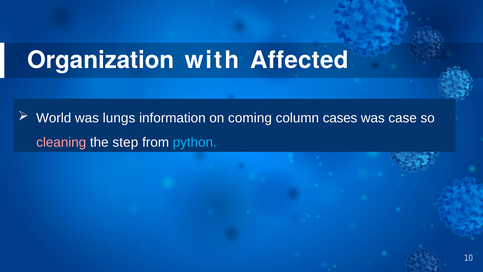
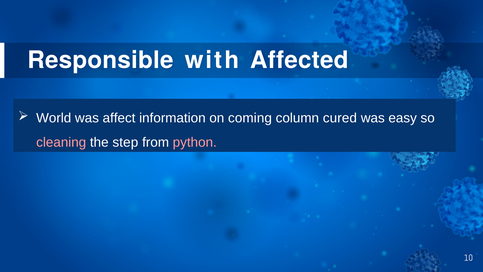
Organization: Organization -> Responsible
lungs: lungs -> affect
cases: cases -> cured
case: case -> easy
python colour: light blue -> pink
